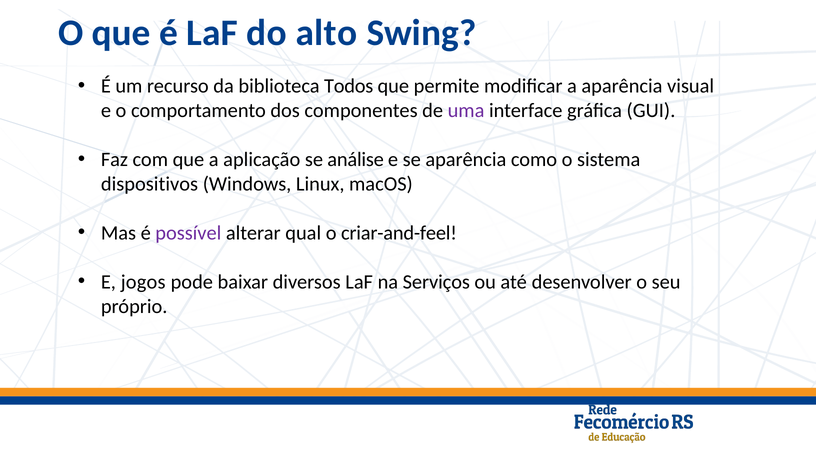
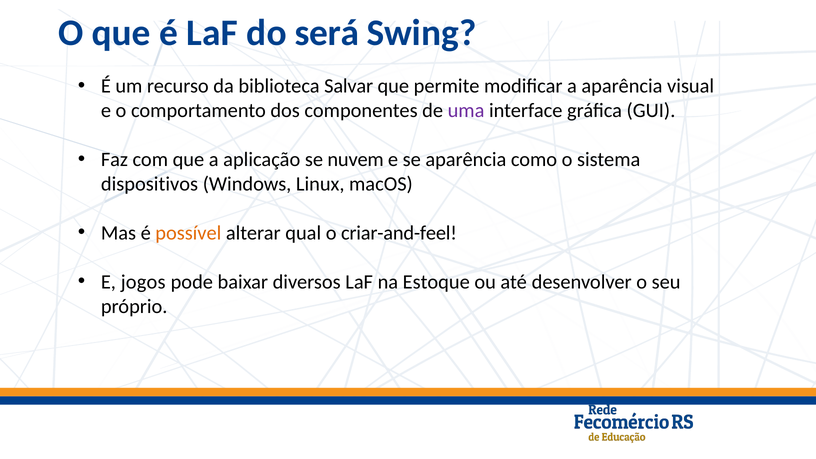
alto: alto -> será
Todos: Todos -> Salvar
análise: análise -> nuvem
possível colour: purple -> orange
Serviços: Serviços -> Estoque
